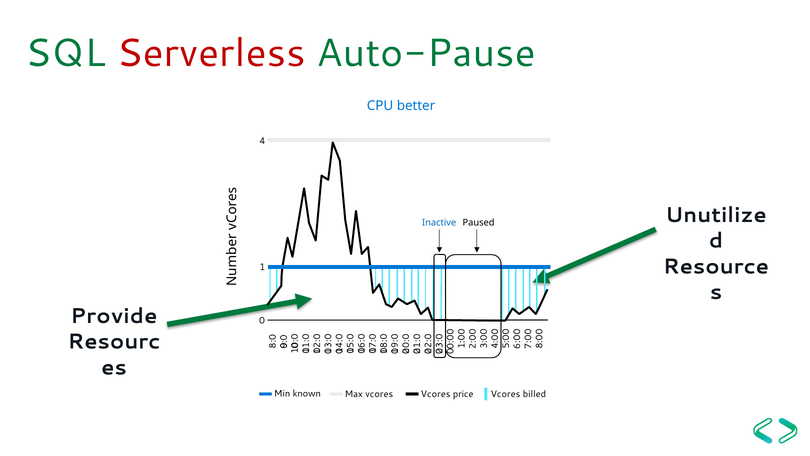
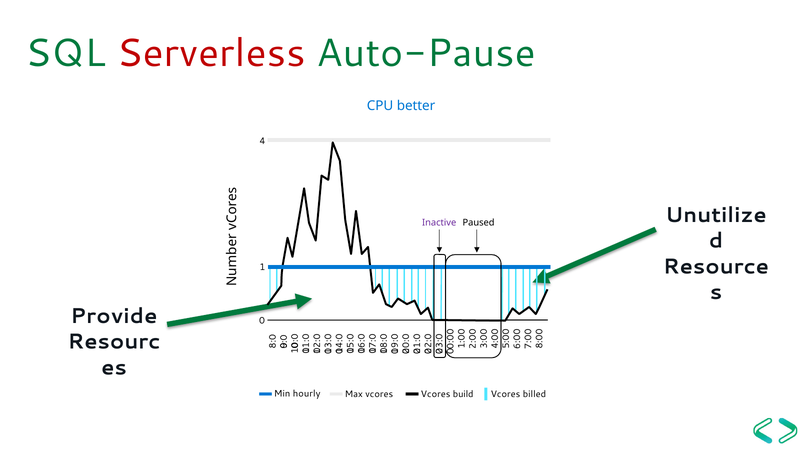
Inactive colour: blue -> purple
known: known -> hourly
price: price -> build
